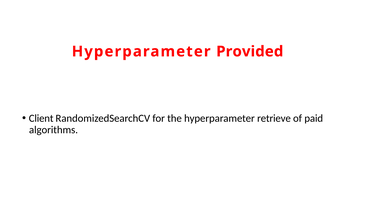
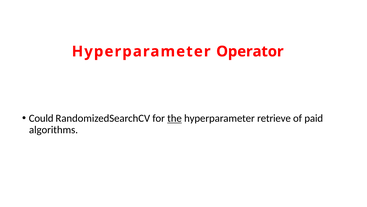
Provided: Provided -> Operator
Client: Client -> Could
the underline: none -> present
